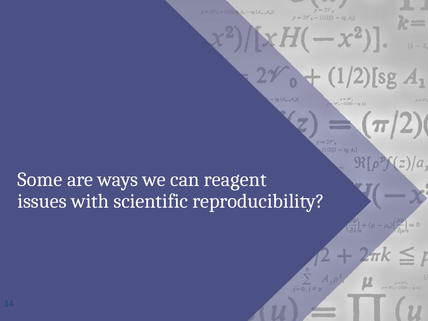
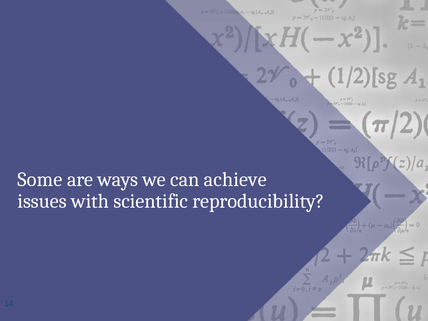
reagent: reagent -> achieve
